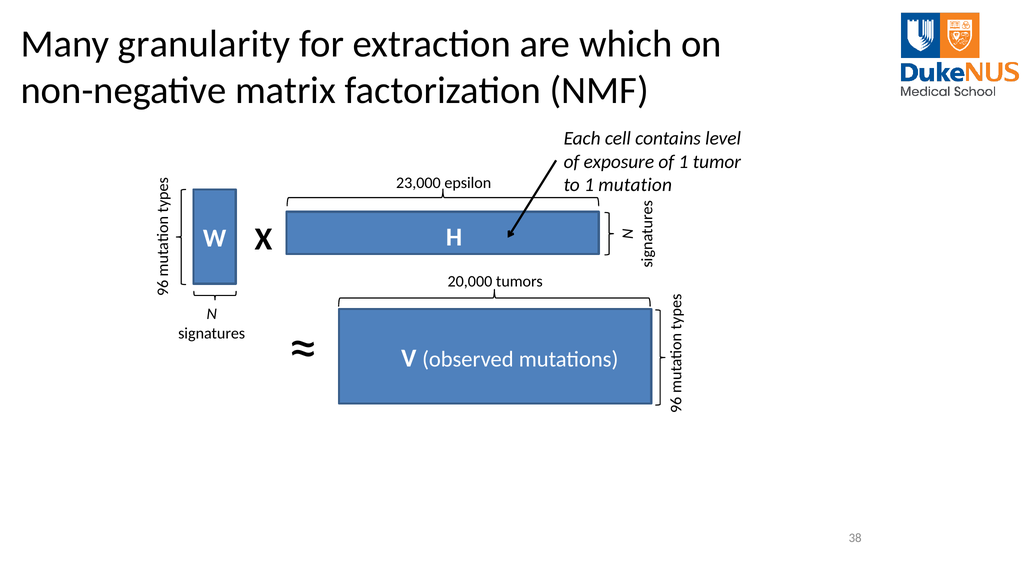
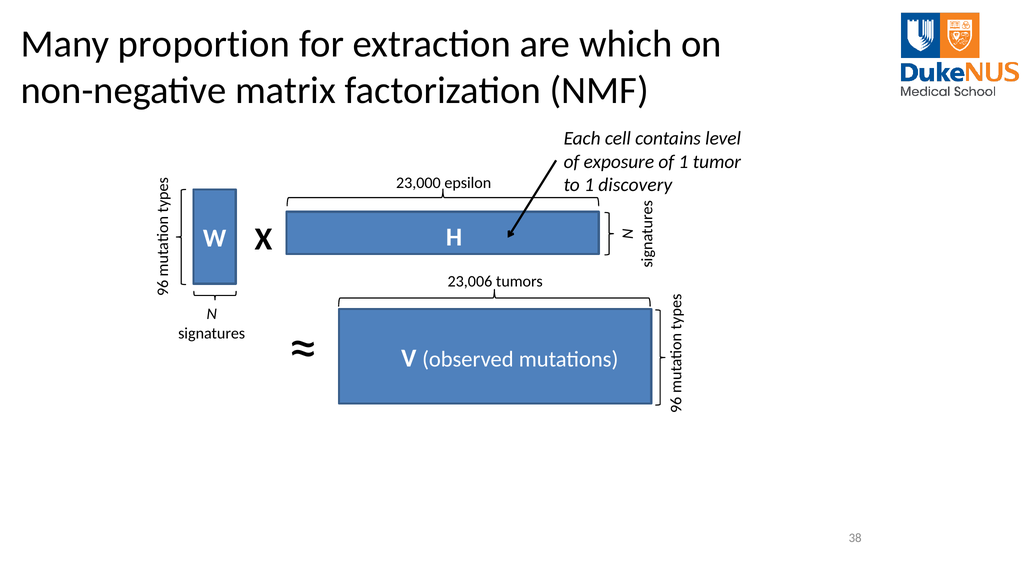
granularity: granularity -> proportion
mutation: mutation -> discovery
20,000: 20,000 -> 23,006
